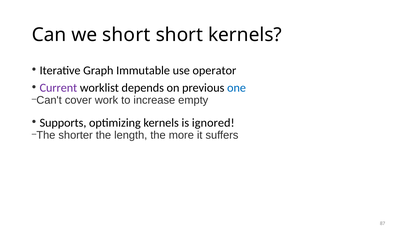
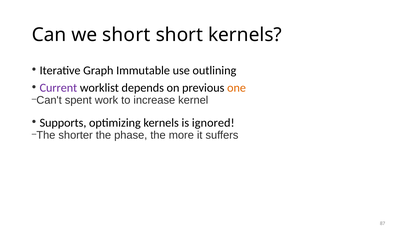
operator: operator -> outlining
one colour: blue -> orange
cover: cover -> spent
empty: empty -> kernel
length: length -> phase
